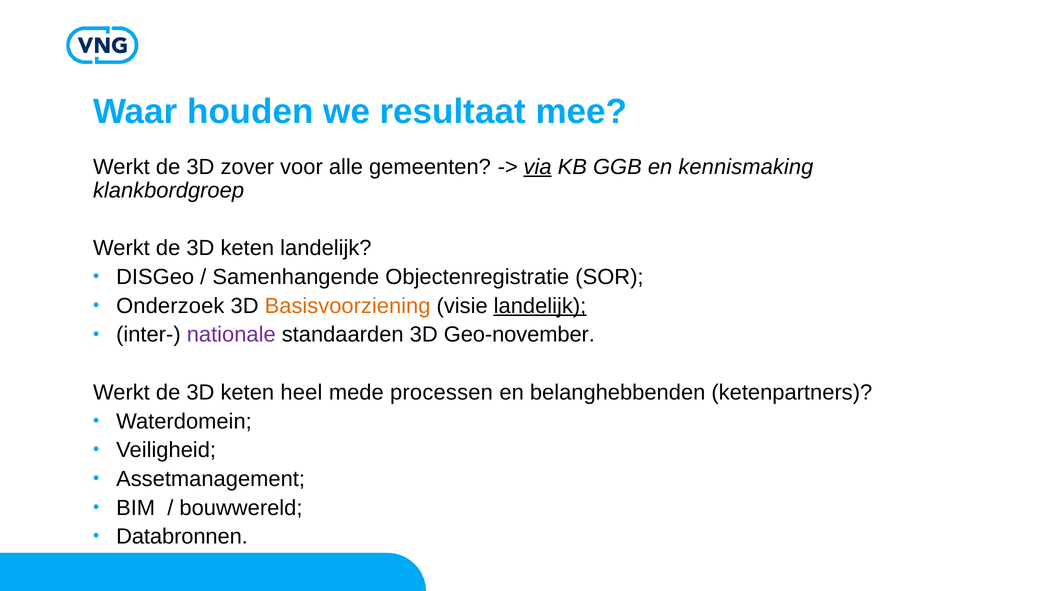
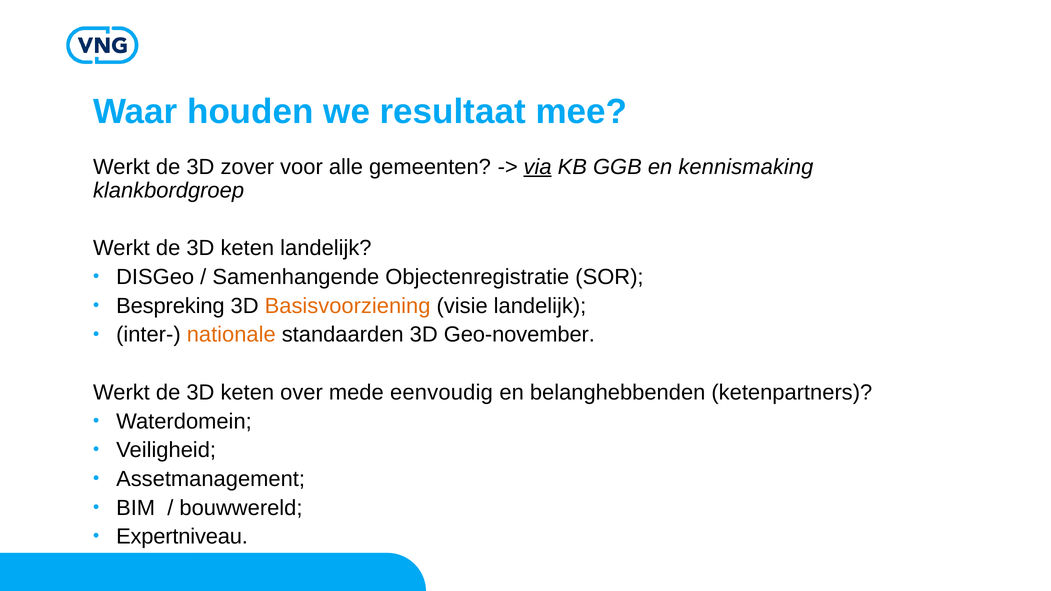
Onderzoek: Onderzoek -> Bespreking
landelijk at (540, 306) underline: present -> none
nationale colour: purple -> orange
heel: heel -> over
processen: processen -> eenvoudig
Databronnen: Databronnen -> Expertniveau
